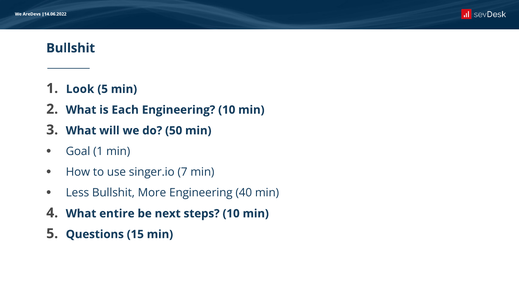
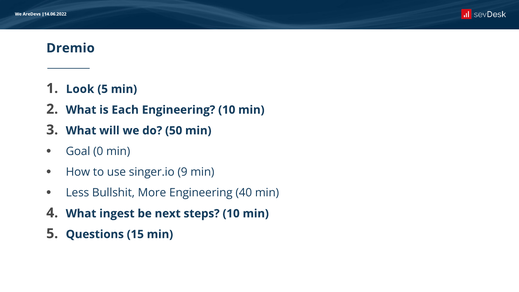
Bullshit at (71, 48): Bullshit -> Dremio
Goal 1: 1 -> 0
7: 7 -> 9
entire: entire -> ingest
